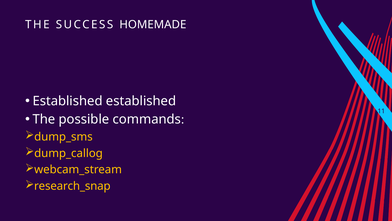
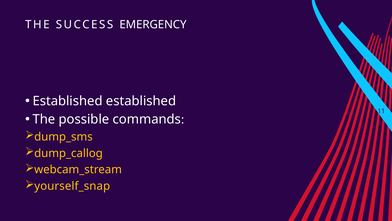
HOMEMADE: HOMEMADE -> EMERGENCY
research_snap: research_snap -> yourself_snap
